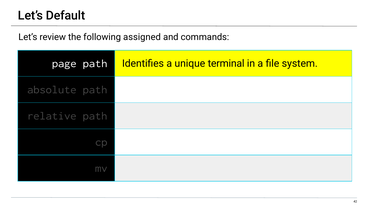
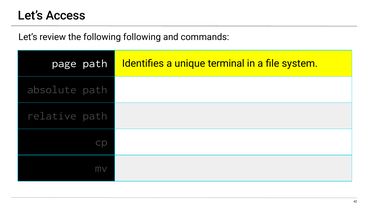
Default: Default -> Access
following assigned: assigned -> following
